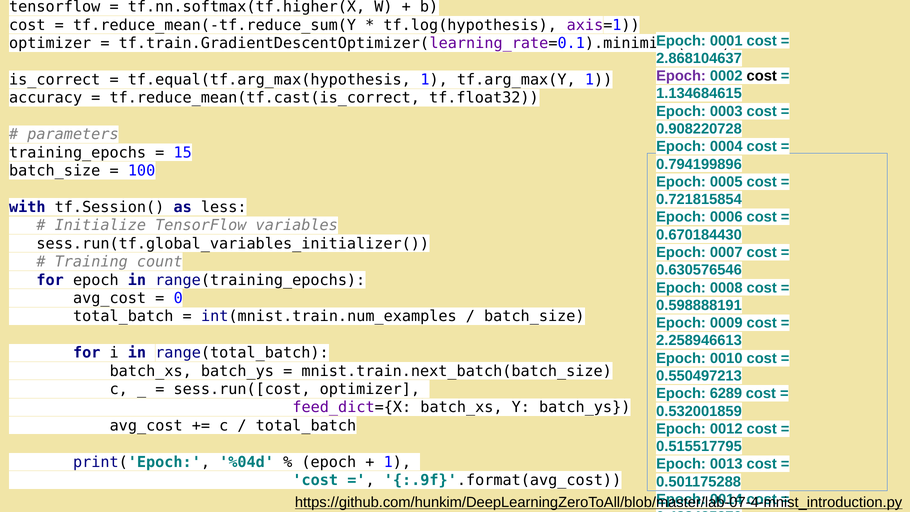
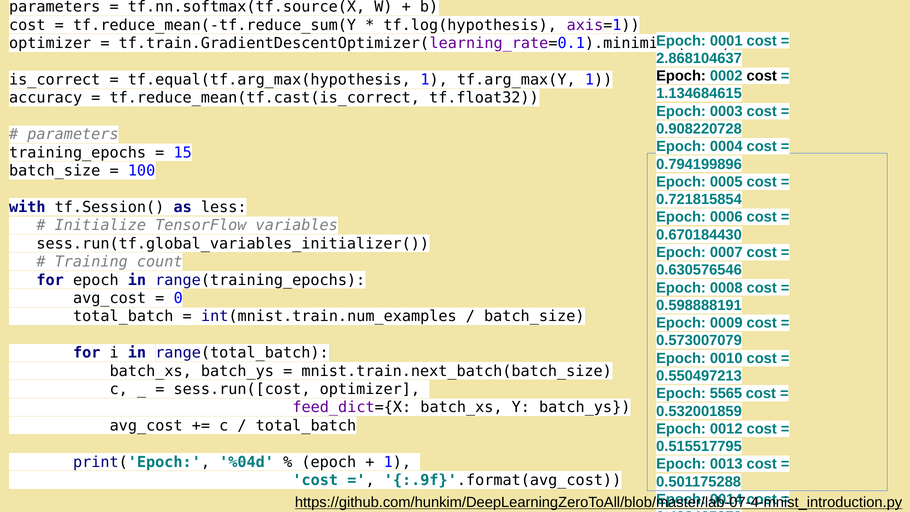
tensorflow at (55, 7): tensorflow -> parameters
tf.nn.softmax(tf.higher(X: tf.nn.softmax(tf.higher(X -> tf.nn.softmax(tf.source(X
Epoch at (681, 76) colour: purple -> black
2.258946613: 2.258946613 -> 0.573007079
6289: 6289 -> 5565
